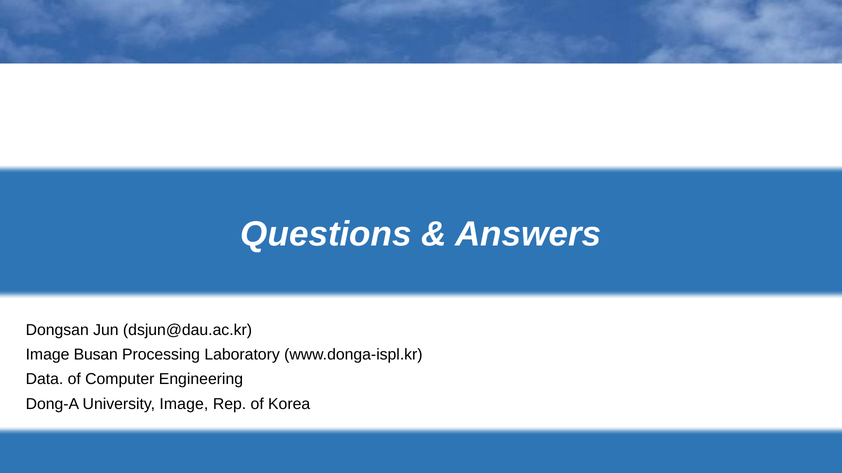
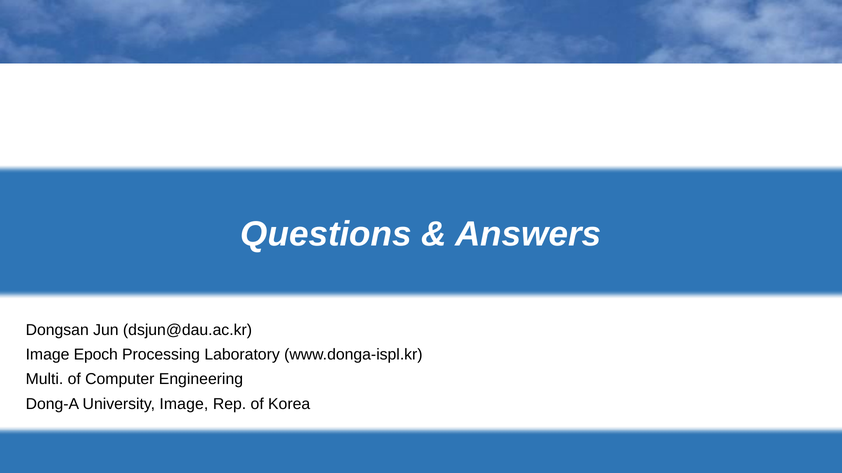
Busan: Busan -> Epoch
Data: Data -> Multi
